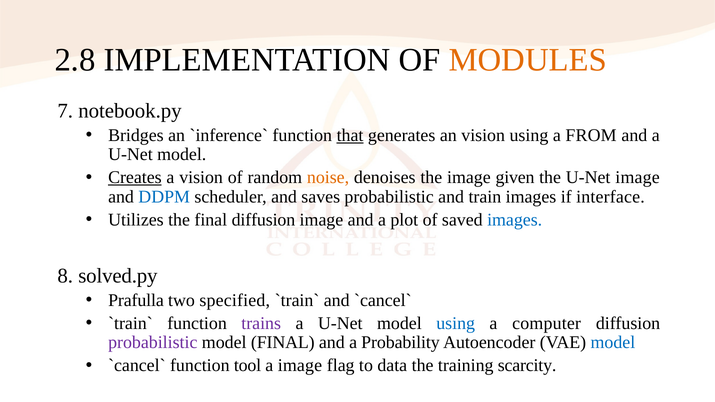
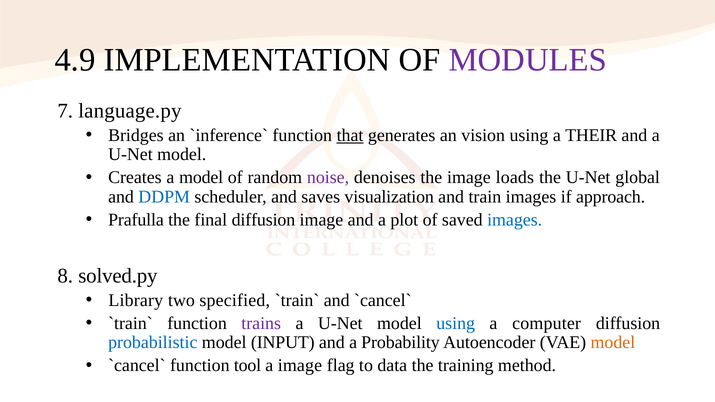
2.8: 2.8 -> 4.9
MODULES colour: orange -> purple
notebook.py: notebook.py -> language.py
FROM: FROM -> THEIR
Creates underline: present -> none
a vision: vision -> model
noise colour: orange -> purple
given: given -> loads
U-Net image: image -> global
saves probabilistic: probabilistic -> visualization
interface: interface -> approach
Utilizes: Utilizes -> Prafulla
Prafulla: Prafulla -> Library
probabilistic at (153, 343) colour: purple -> blue
model FINAL: FINAL -> INPUT
model at (613, 343) colour: blue -> orange
scarcity: scarcity -> method
